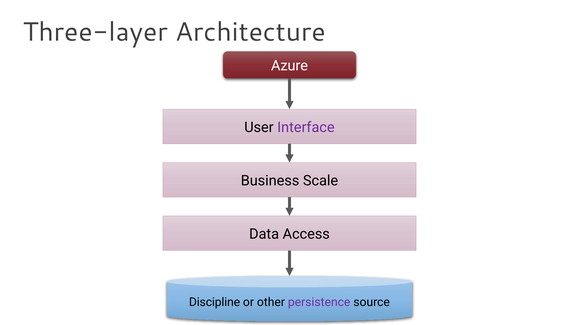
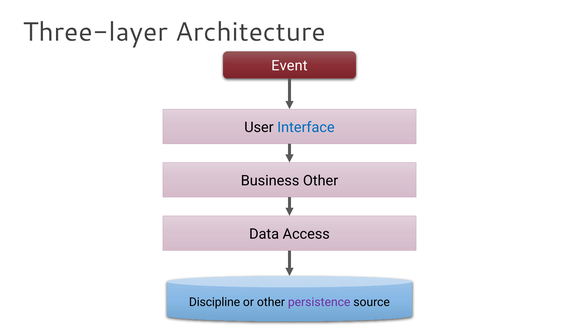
Azure: Azure -> Event
Interface colour: purple -> blue
Business Scale: Scale -> Other
